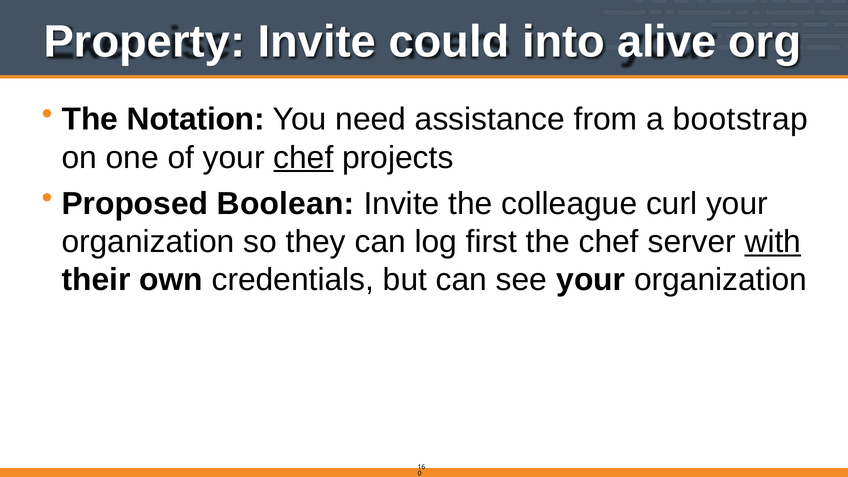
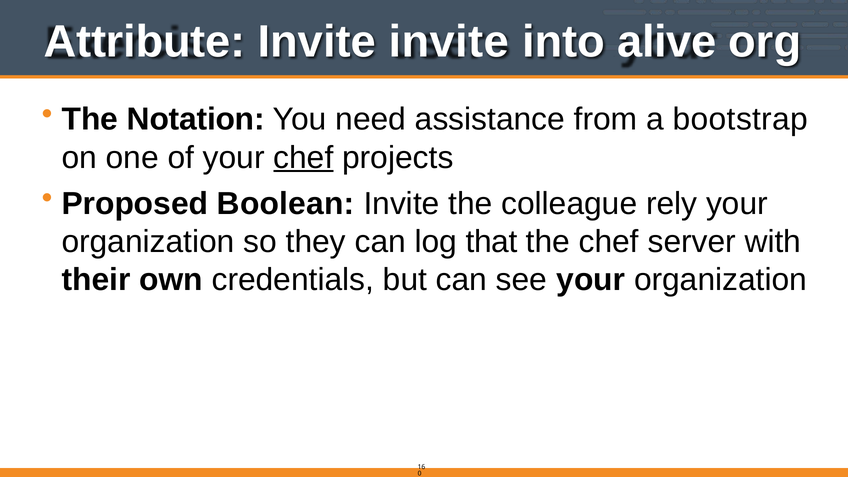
Property: Property -> Attribute
Invite could: could -> invite
curl: curl -> rely
first: first -> that
with underline: present -> none
